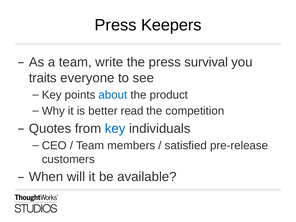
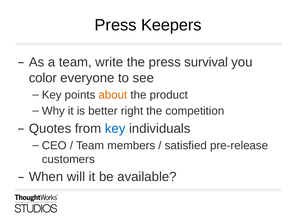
traits: traits -> color
about colour: blue -> orange
read: read -> right
